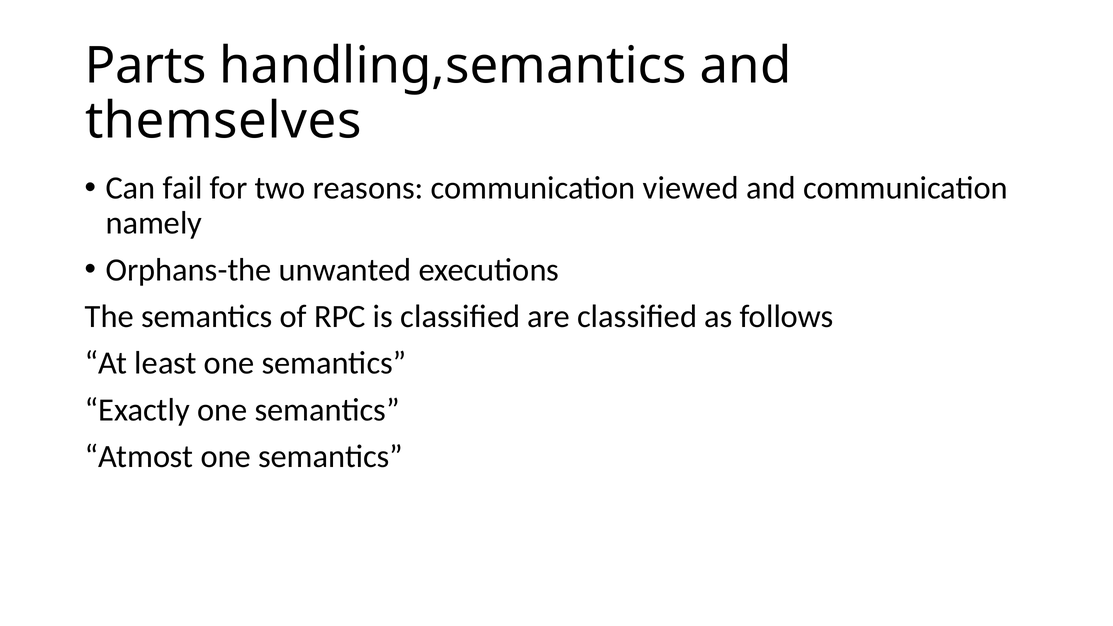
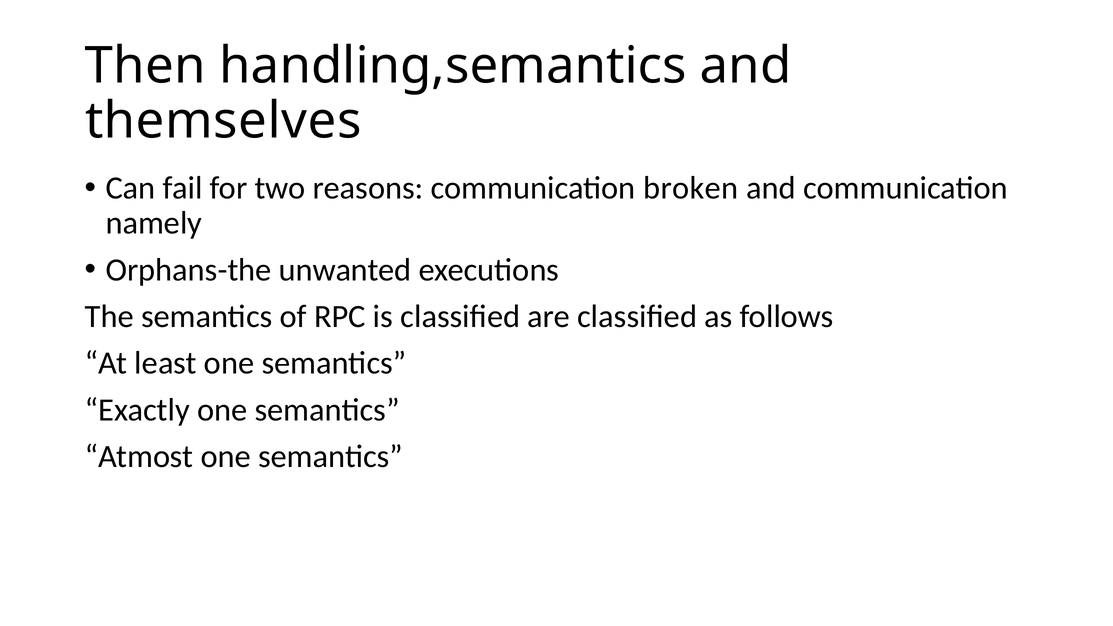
Parts: Parts -> Then
viewed: viewed -> broken
